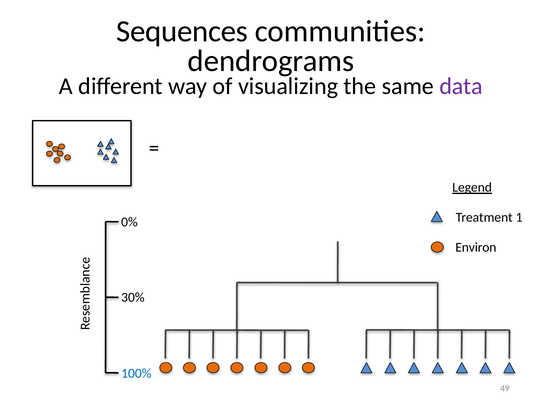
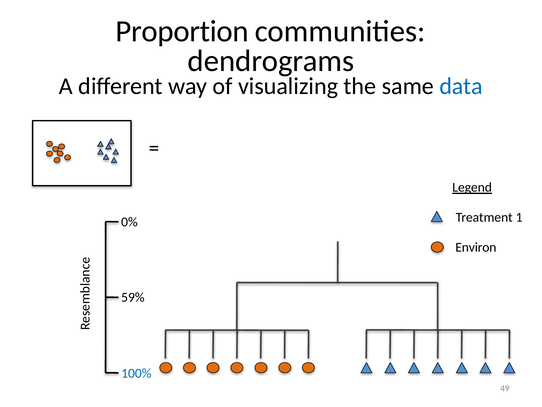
Sequences: Sequences -> Proportion
data colour: purple -> blue
30%: 30% -> 59%
